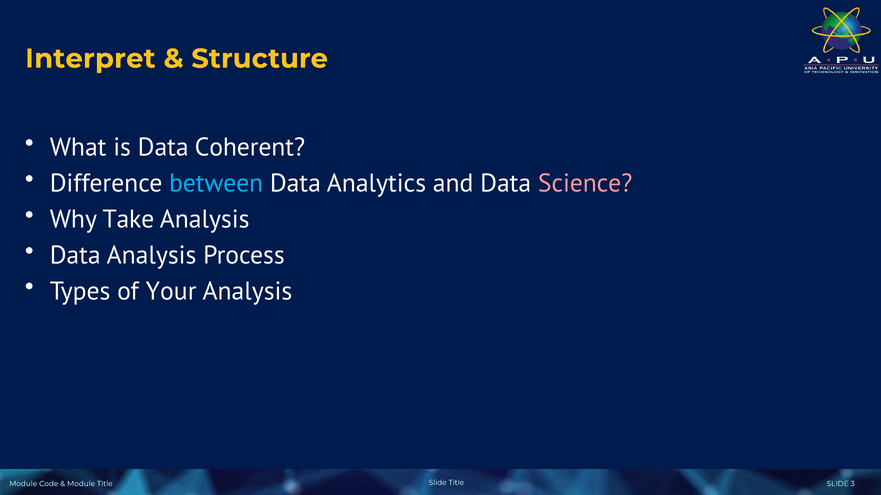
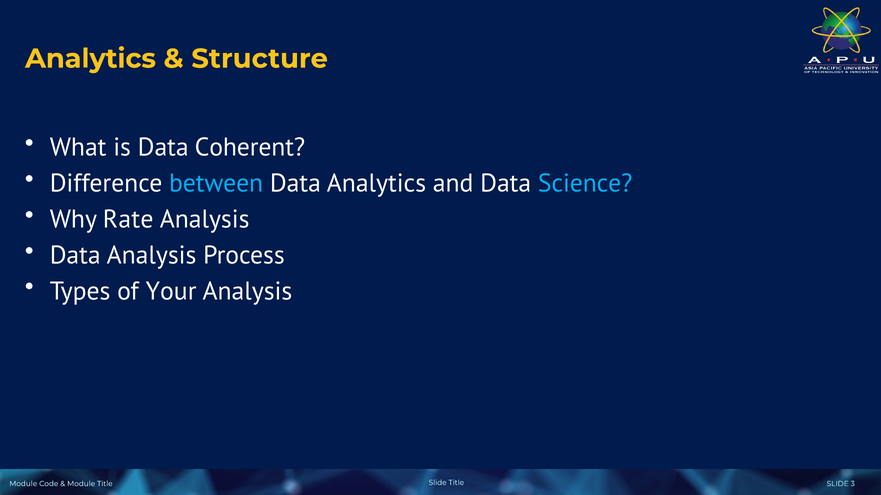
Interpret at (90, 59): Interpret -> Analytics
Science colour: pink -> light blue
Take: Take -> Rate
